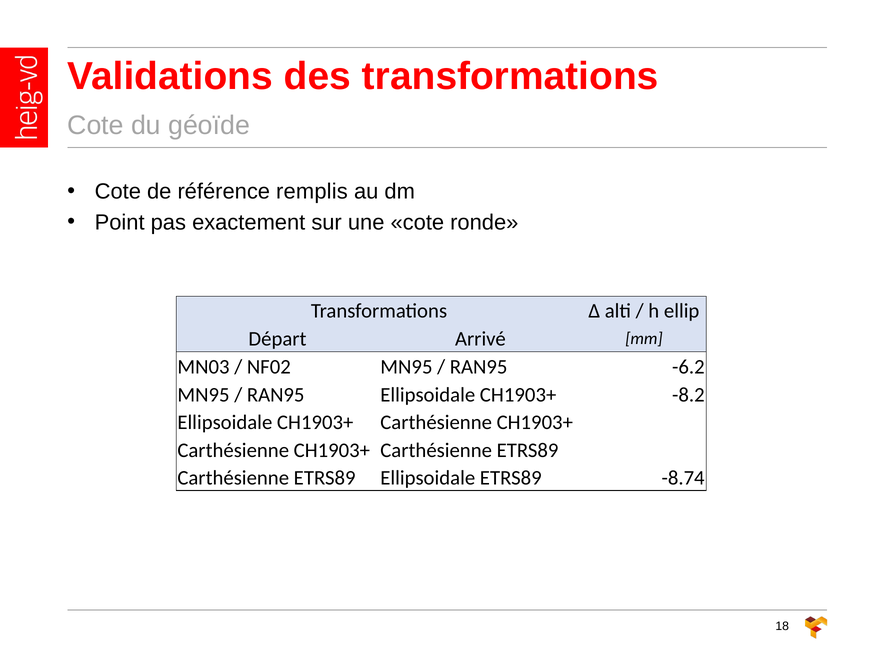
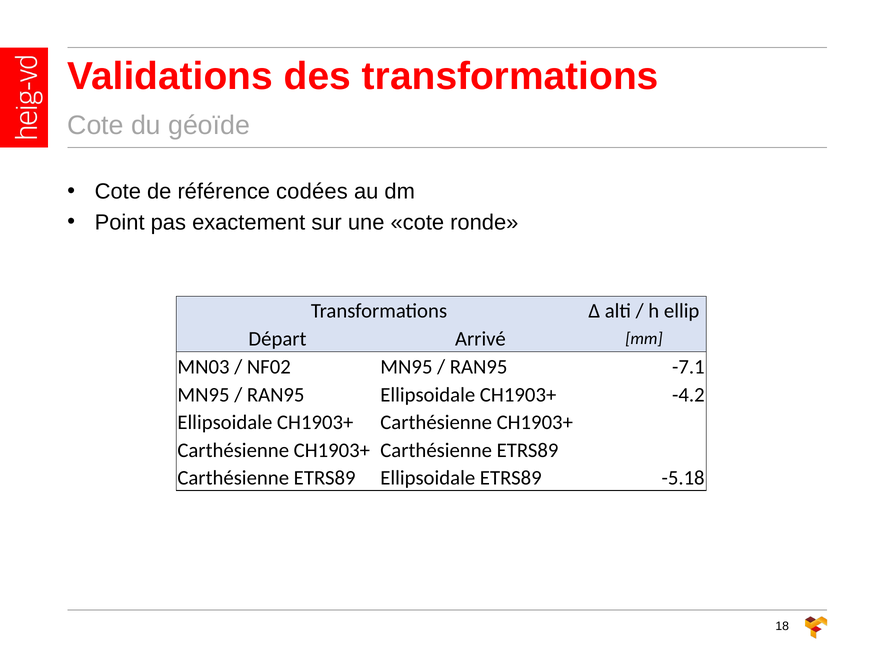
remplis: remplis -> codées
-6.2: -6.2 -> -7.1
-8.2: -8.2 -> -4.2
-8.74: -8.74 -> -5.18
